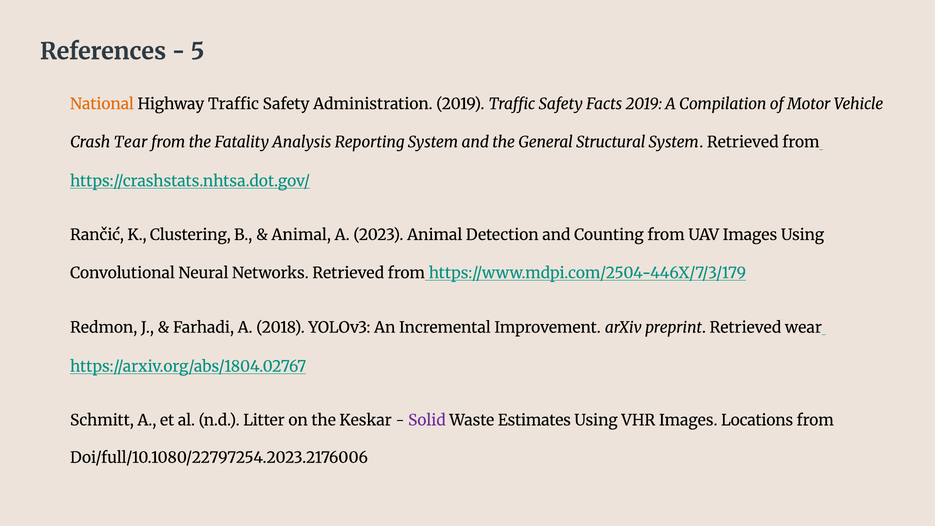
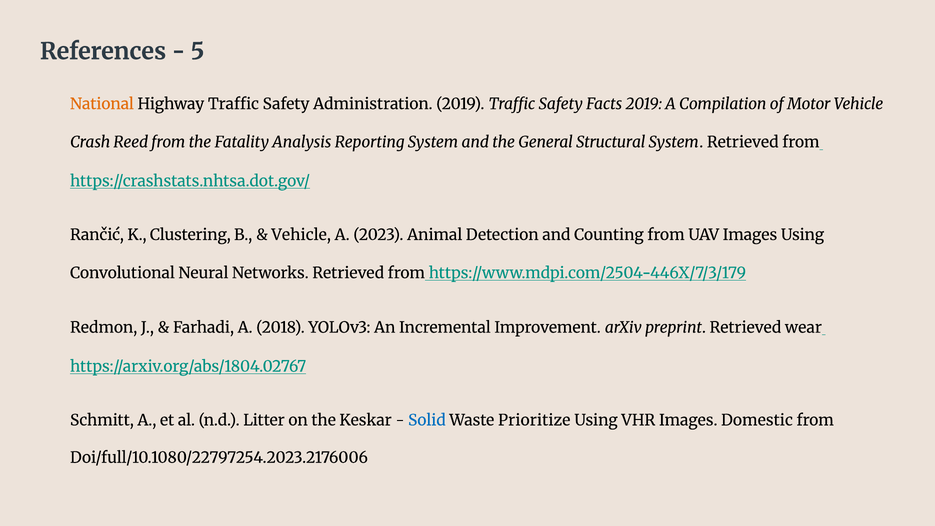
Tear: Tear -> Reed
Animal at (301, 235): Animal -> Vehicle
Solid colour: purple -> blue
Estimates: Estimates -> Prioritize
Locations: Locations -> Domestic
